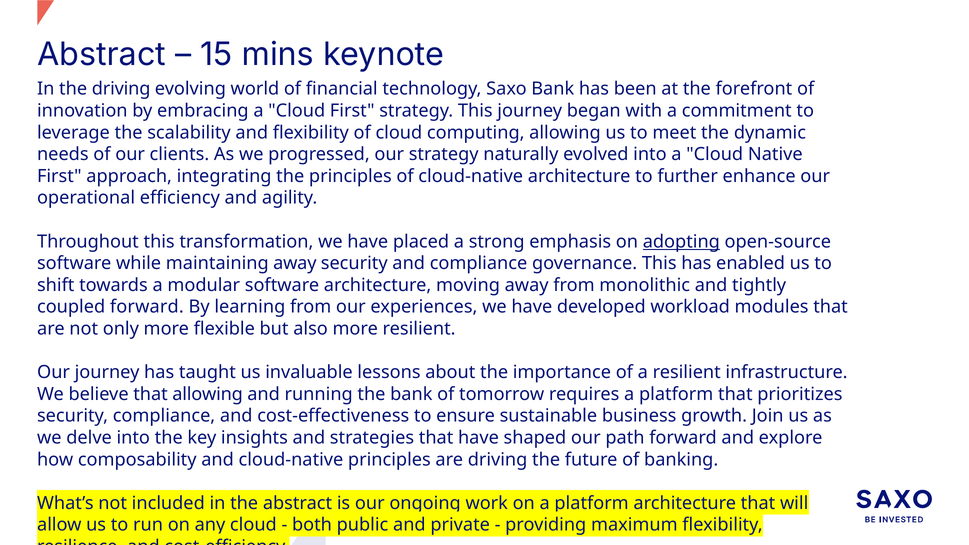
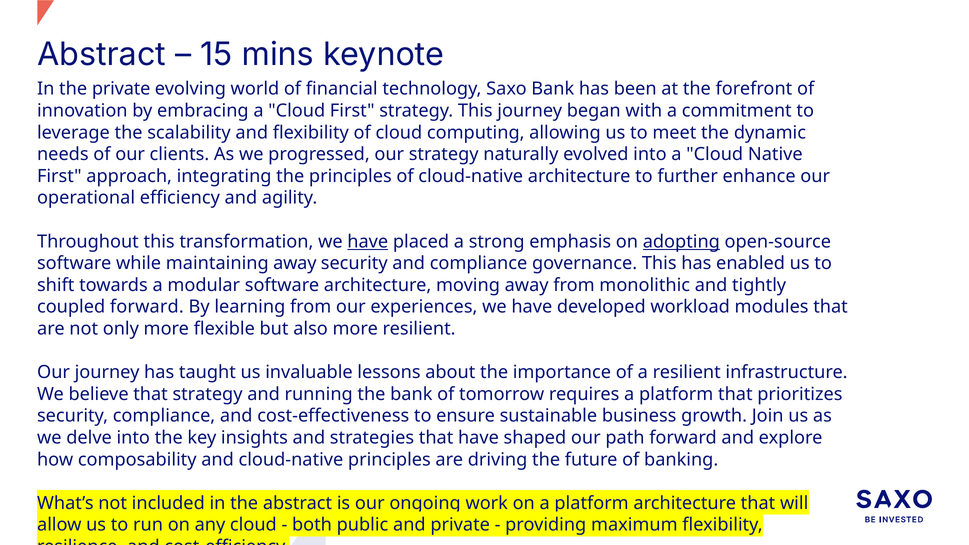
the driving: driving -> private
have at (368, 242) underline: none -> present
that allowing: allowing -> strategy
